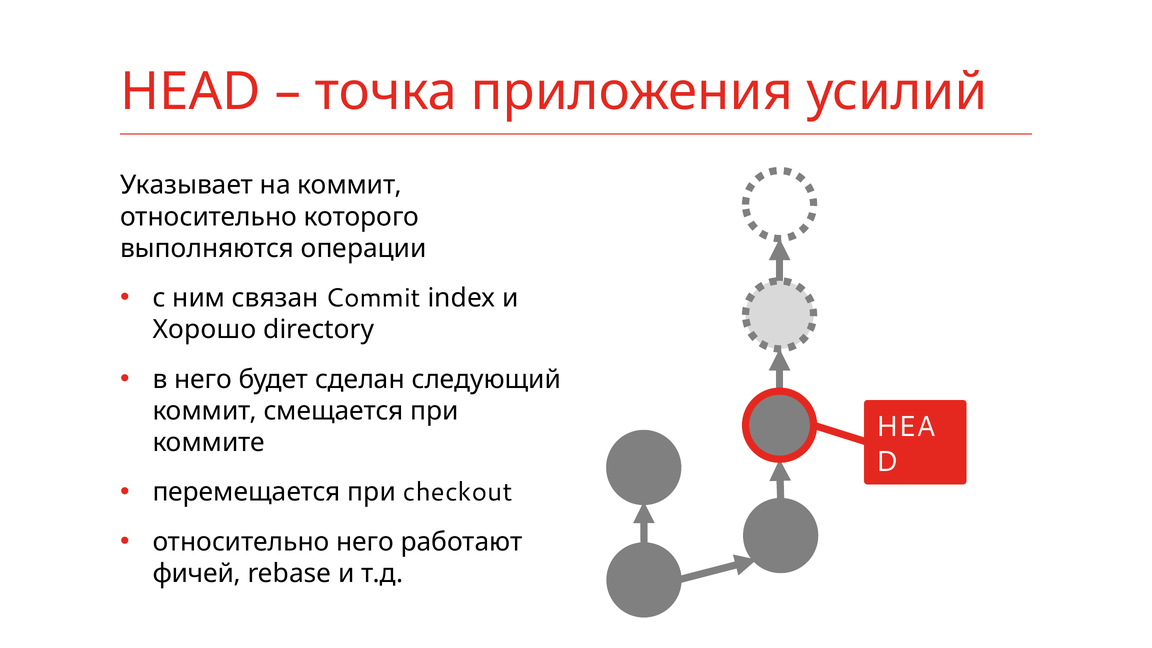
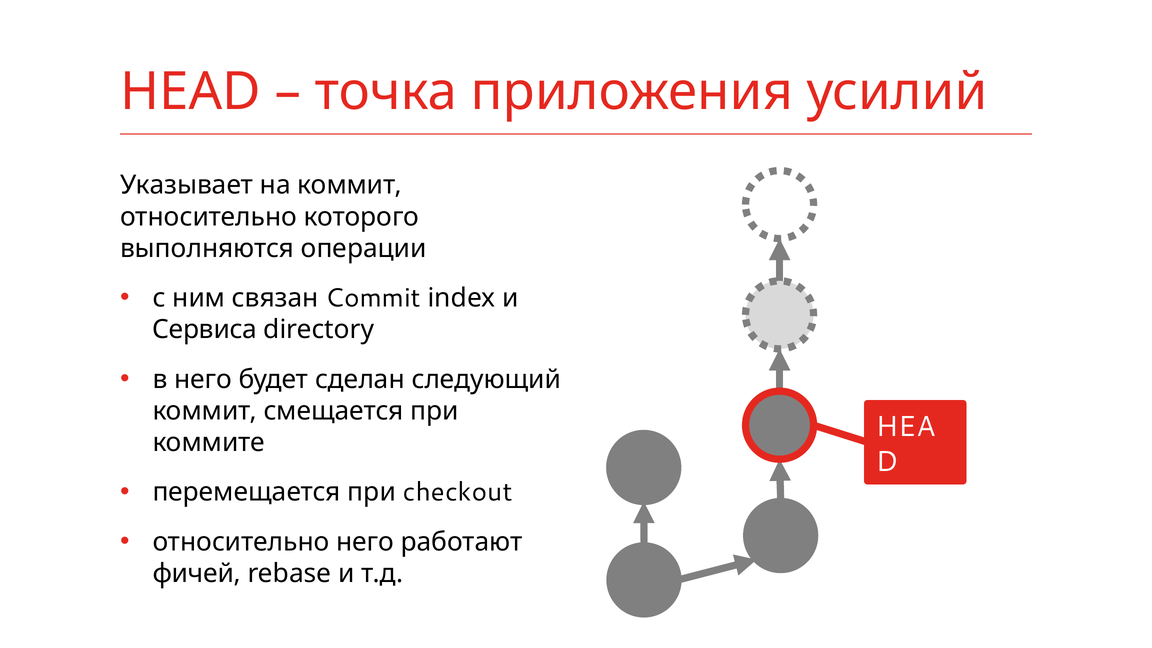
Хорошо: Хорошо -> Сервиса
